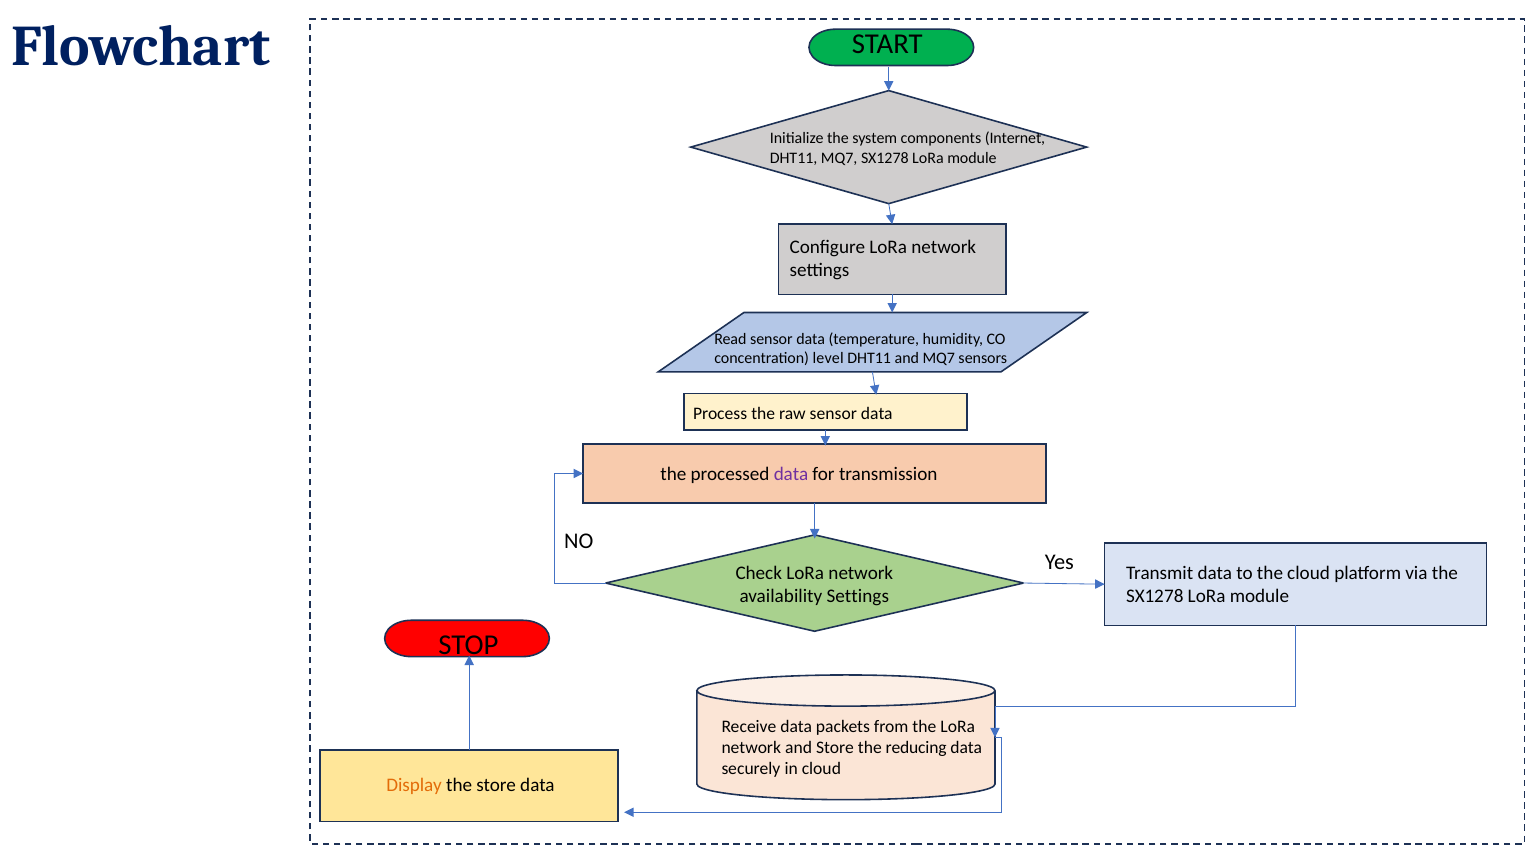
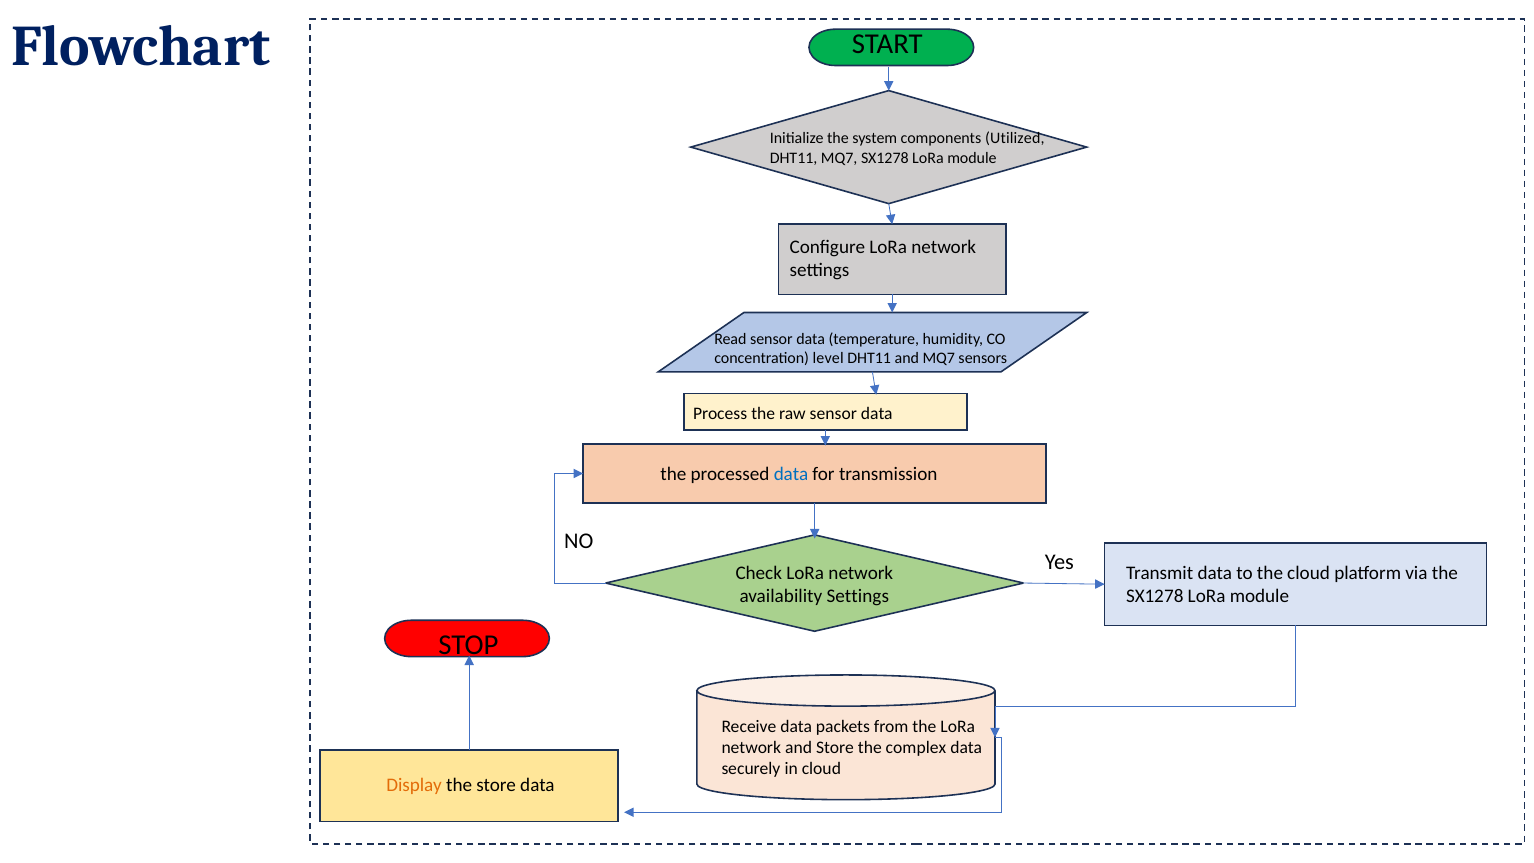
Internet: Internet -> Utilized
data at (791, 474) colour: purple -> blue
reducing: reducing -> complex
